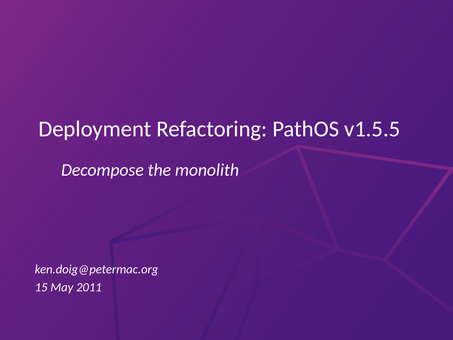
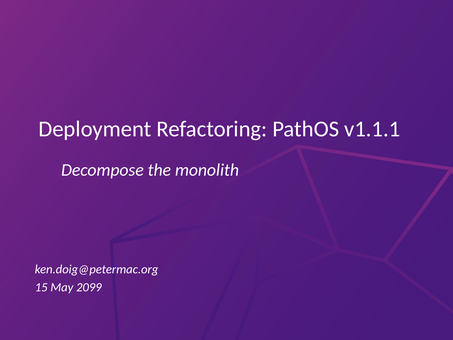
v1.5.5: v1.5.5 -> v1.1.1
2011: 2011 -> 2099
